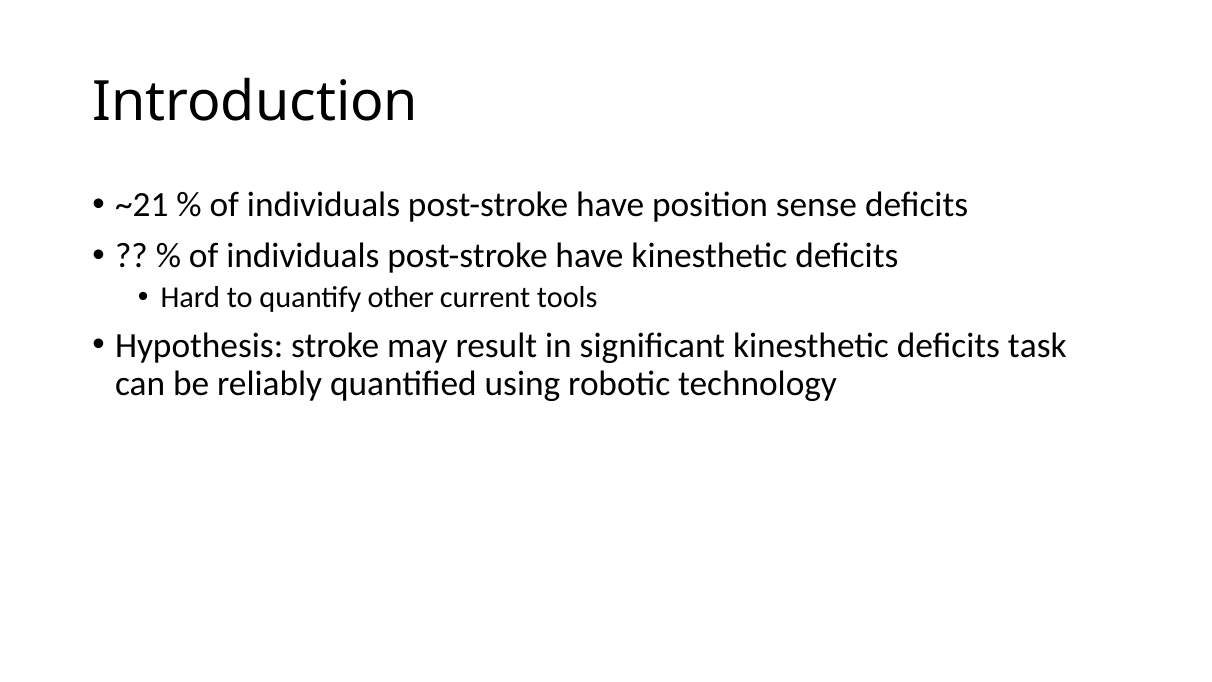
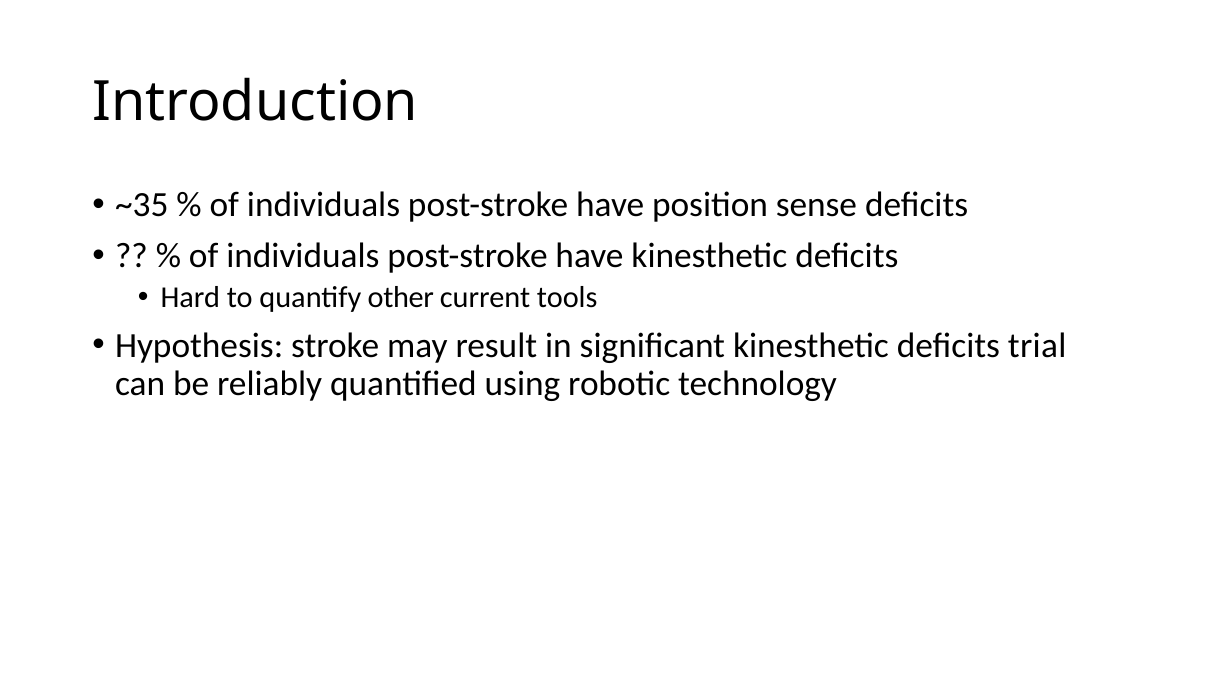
~21: ~21 -> ~35
task: task -> trial
